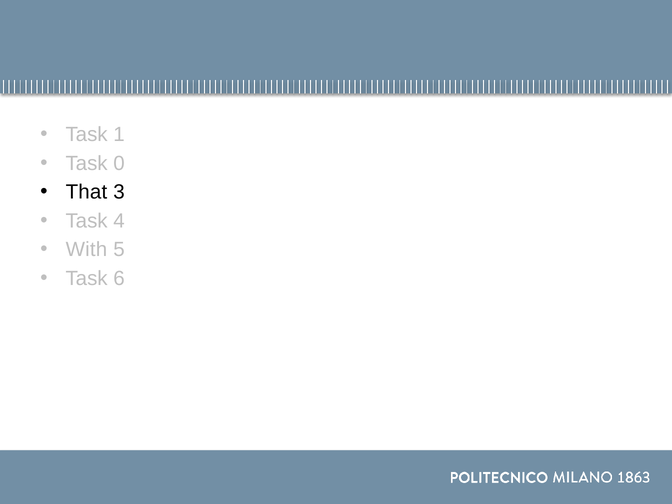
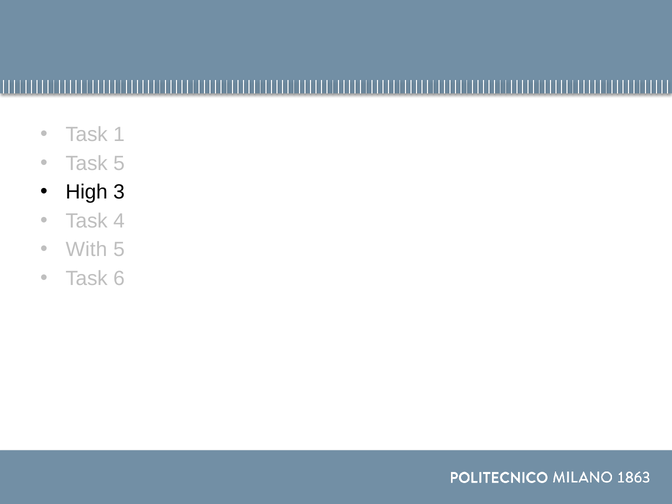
Task 0: 0 -> 5
That: That -> High
